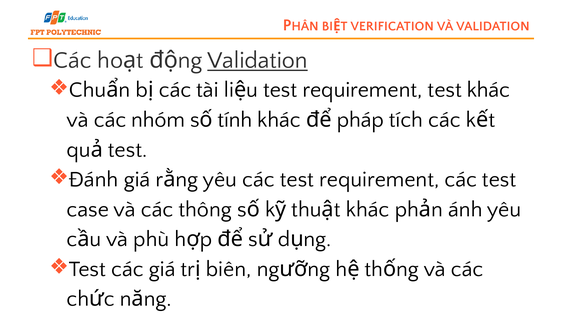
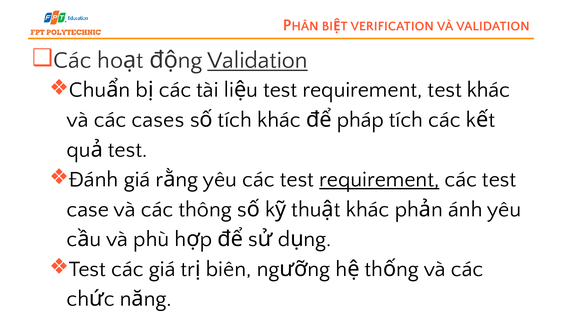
nhóm: nhóm -> cases
tính at (235, 120): tính -> tích
requirement at (379, 179) underline: none -> present
